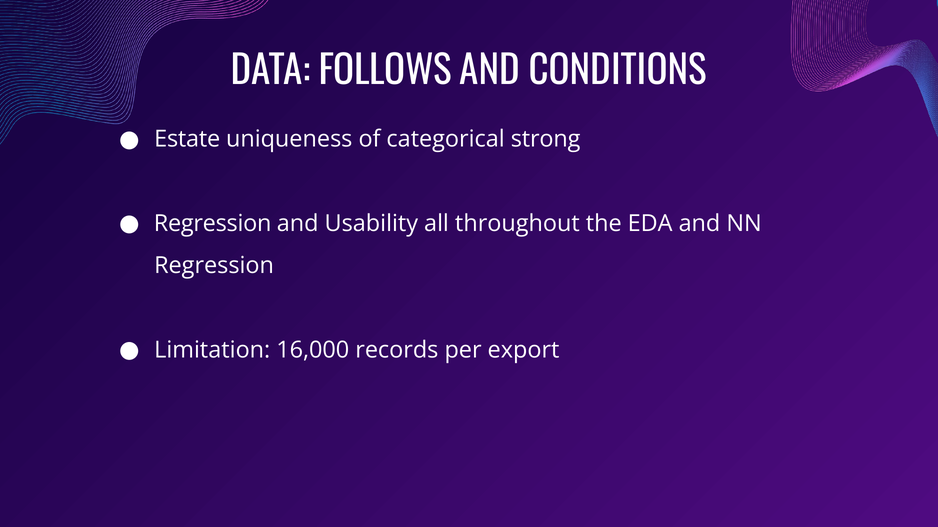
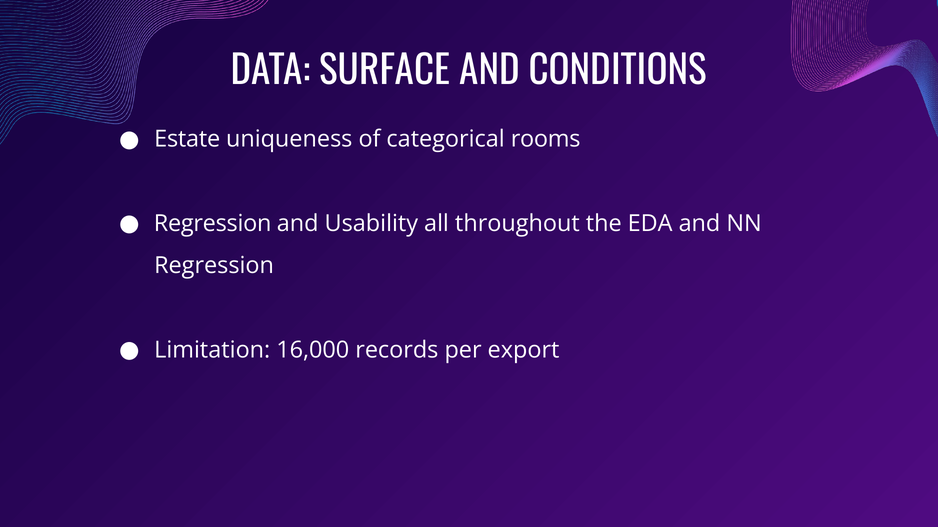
FOLLOWS: FOLLOWS -> SURFACE
strong: strong -> rooms
